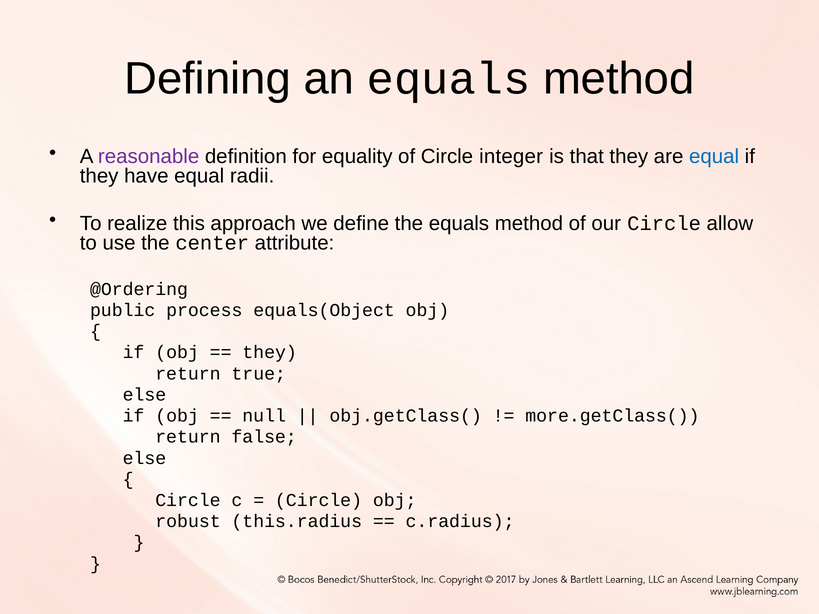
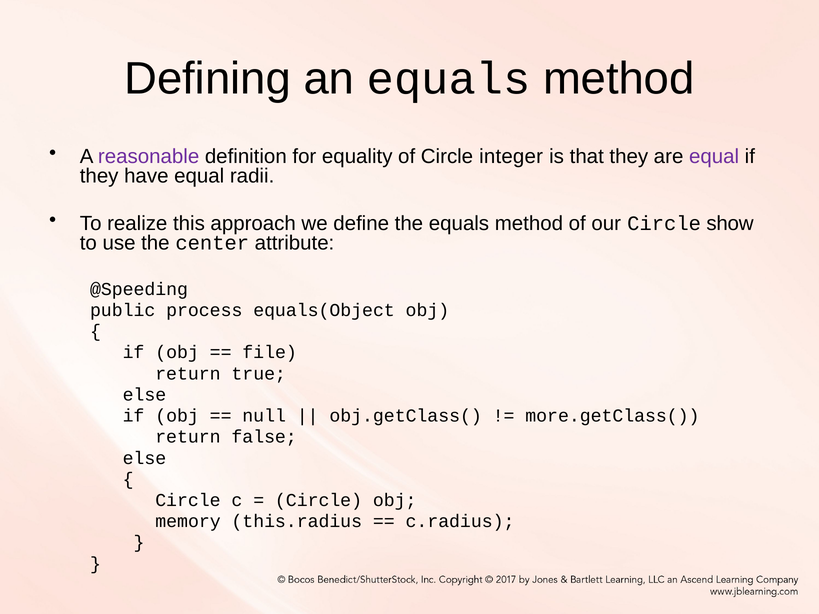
equal at (714, 156) colour: blue -> purple
allow: allow -> show
@Ordering: @Ordering -> @Speeding
they at (270, 353): they -> file
robust: robust -> memory
